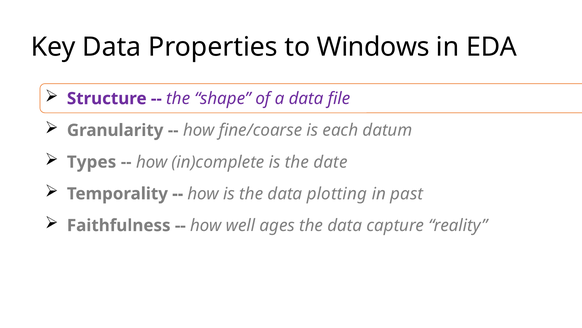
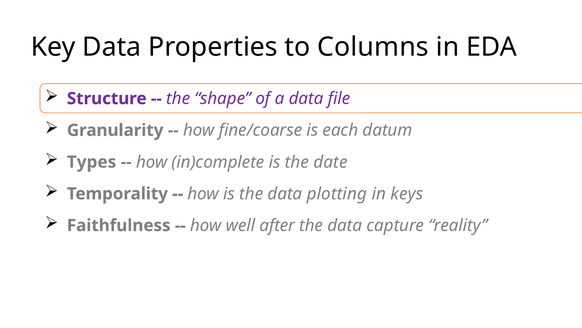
Windows: Windows -> Columns
past: past -> keys
ages: ages -> after
